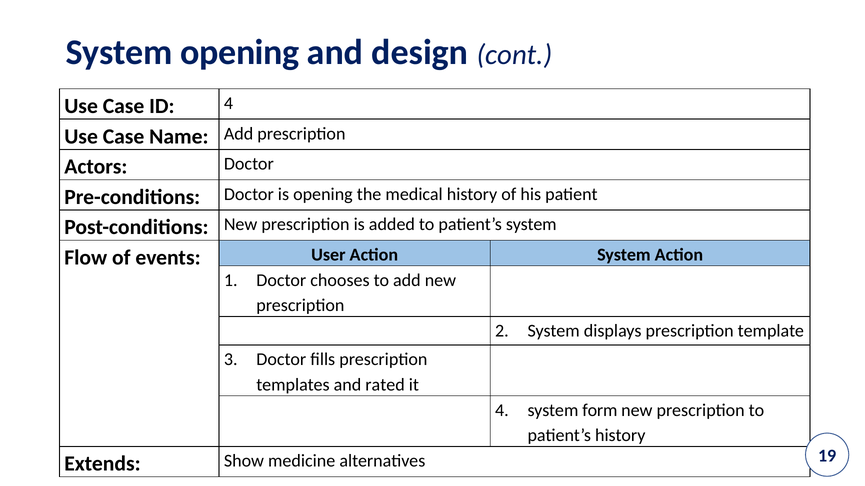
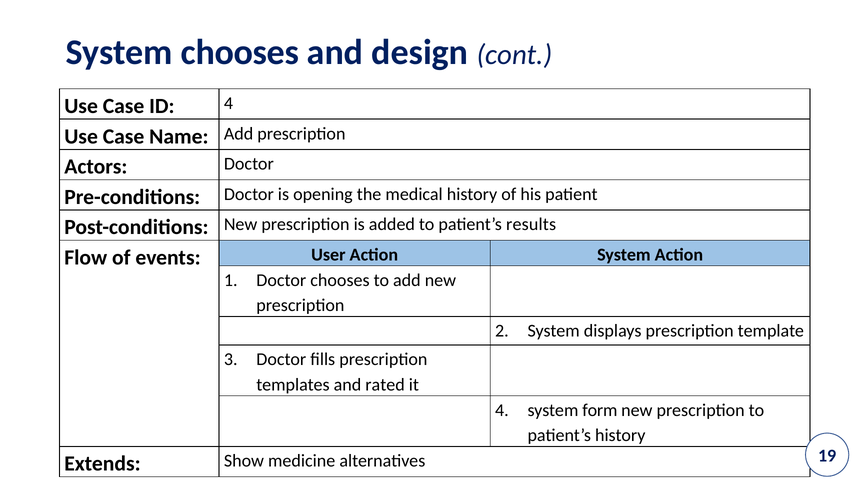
System opening: opening -> chooses
patient’s system: system -> results
